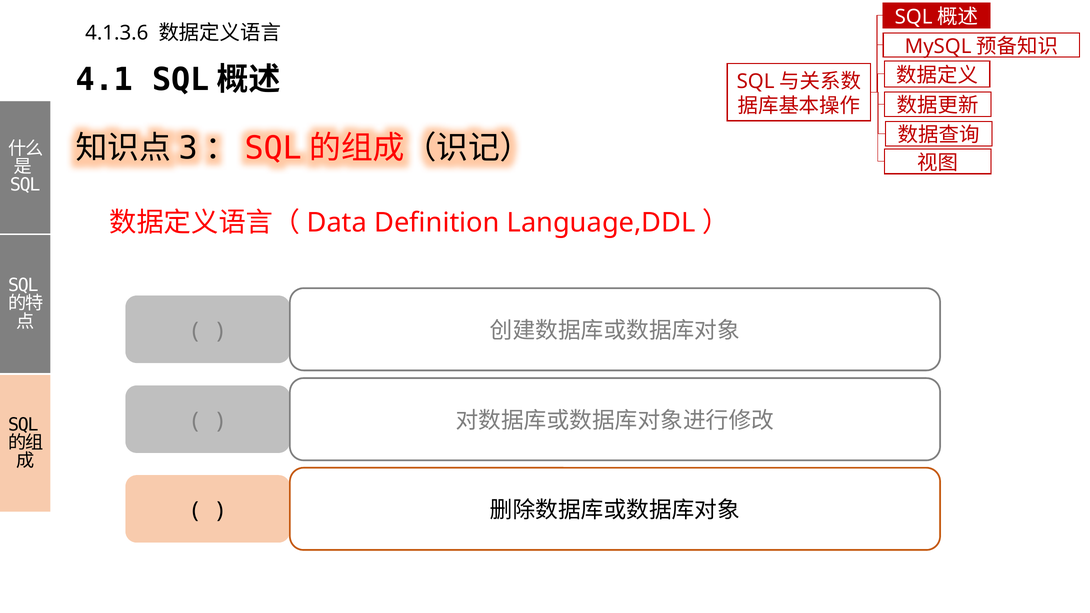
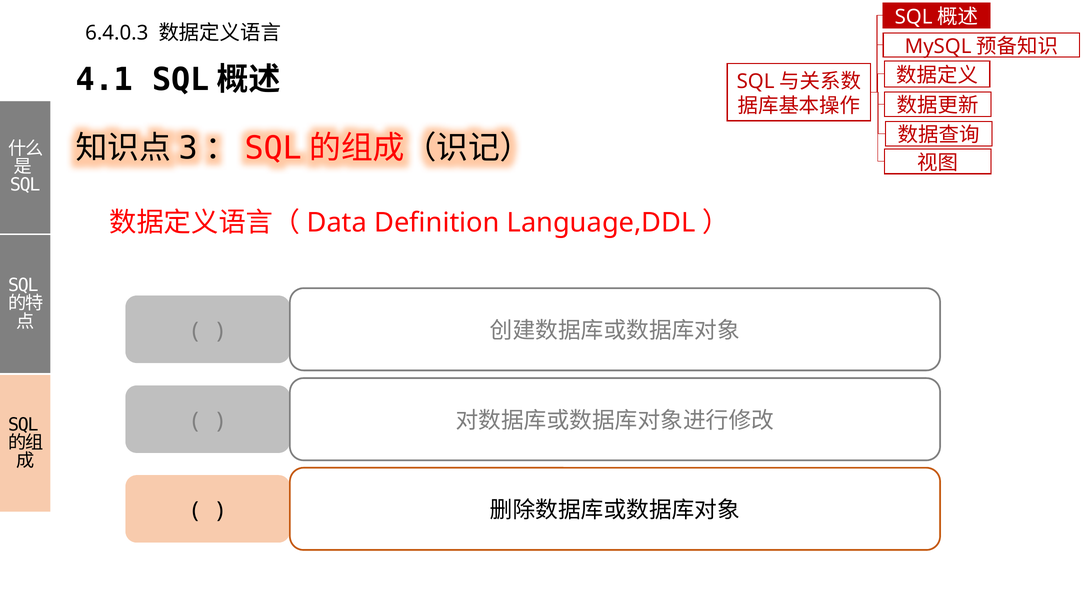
4.1.3.6: 4.1.3.6 -> 6.4.0.3
